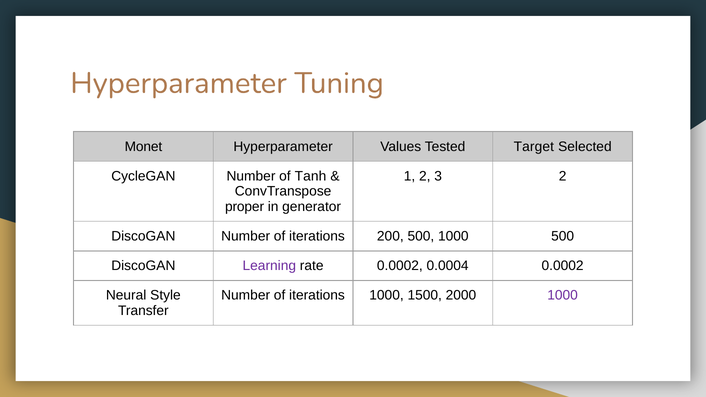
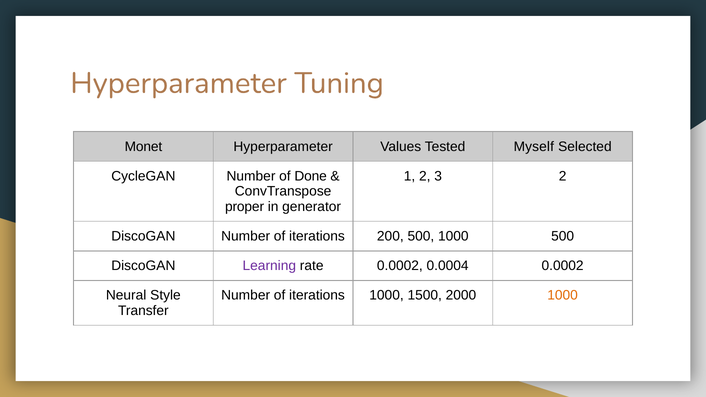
Target: Target -> Myself
Tanh: Tanh -> Done
1000 at (563, 296) colour: purple -> orange
